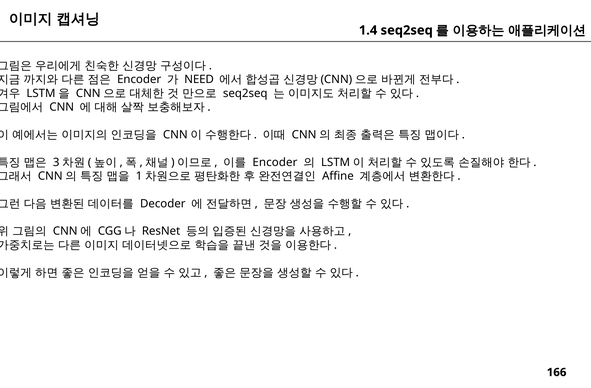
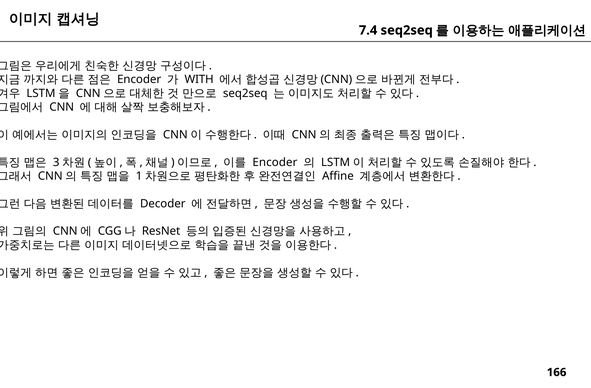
1.4: 1.4 -> 7.4
NEED: NEED -> WITH
